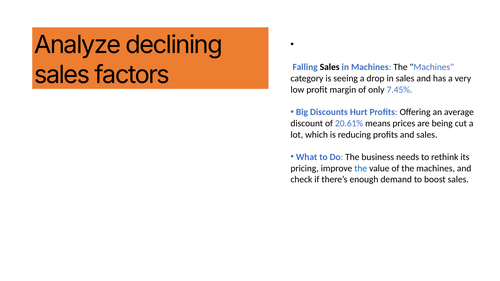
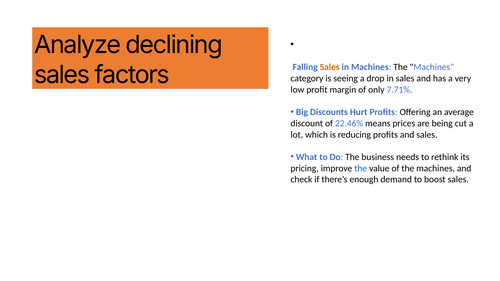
Sales at (330, 67) colour: black -> orange
7.45%: 7.45% -> 7.71%
20.61%: 20.61% -> 22.46%
